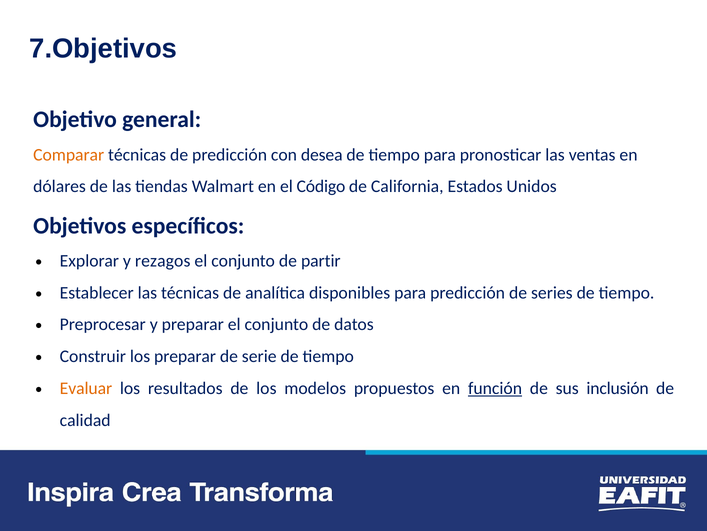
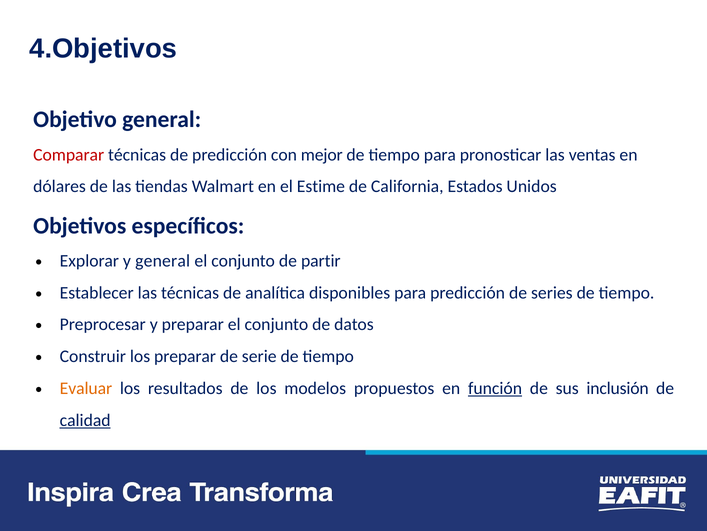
7.Objetivos: 7.Objetivos -> 4.Objetivos
Comparar colour: orange -> red
desea: desea -> mejor
Código: Código -> Estime
y rezagos: rezagos -> general
calidad underline: none -> present
